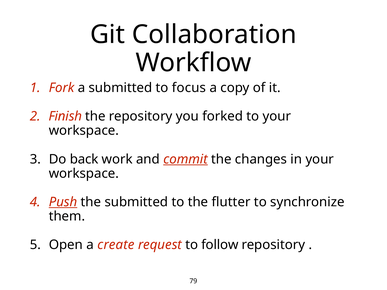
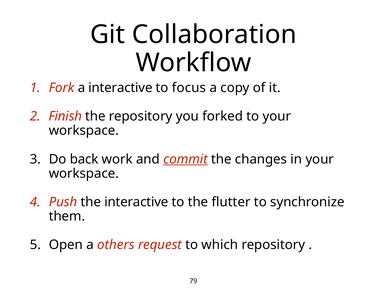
a submitted: submitted -> interactive
Push underline: present -> none
the submitted: submitted -> interactive
create: create -> others
follow: follow -> which
